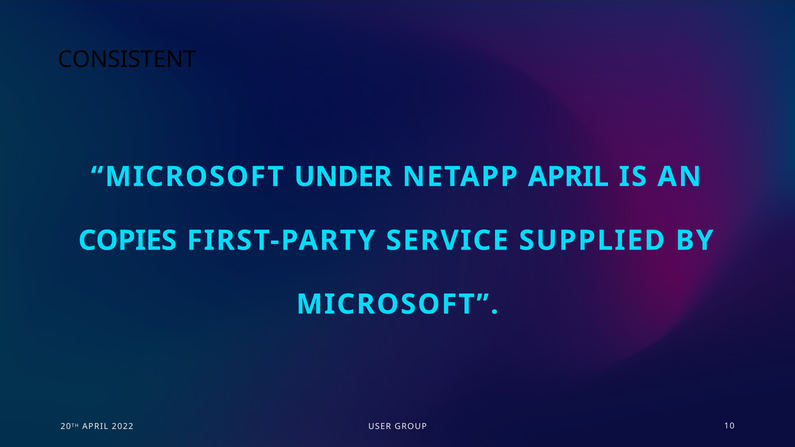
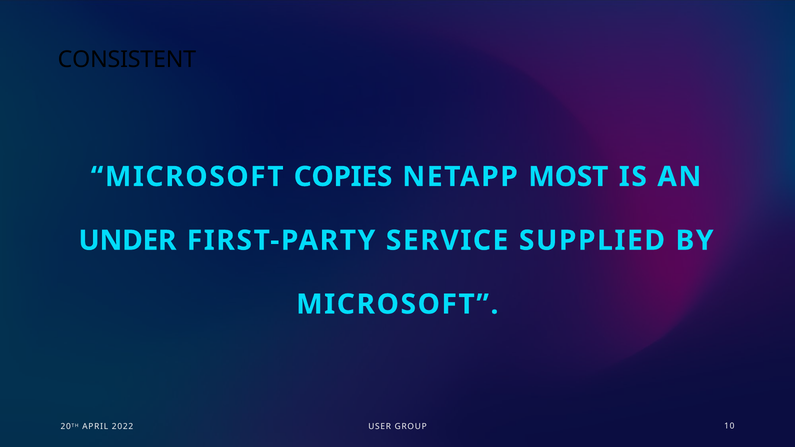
UNDER: UNDER -> COPIES
NETAPP APRIL: APRIL -> MOST
COPIES: COPIES -> UNDER
